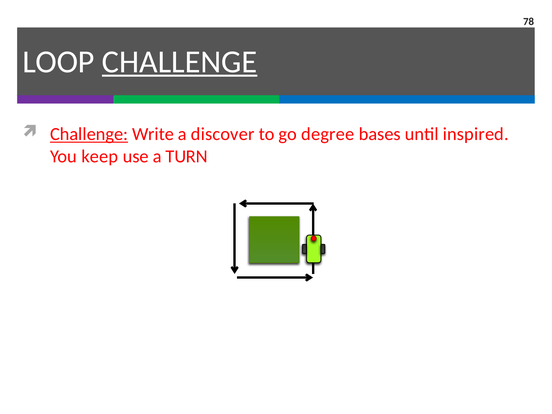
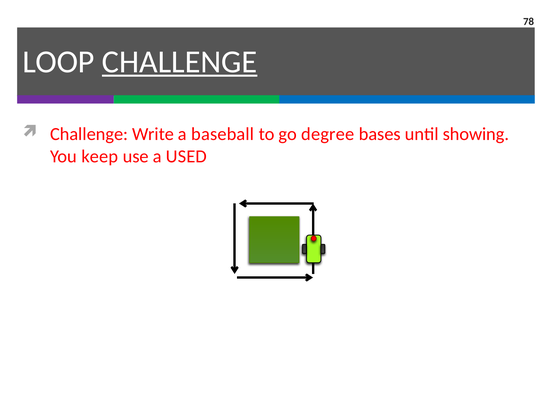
Challenge at (89, 134) underline: present -> none
discover: discover -> baseball
inspired: inspired -> showing
TURN: TURN -> USED
